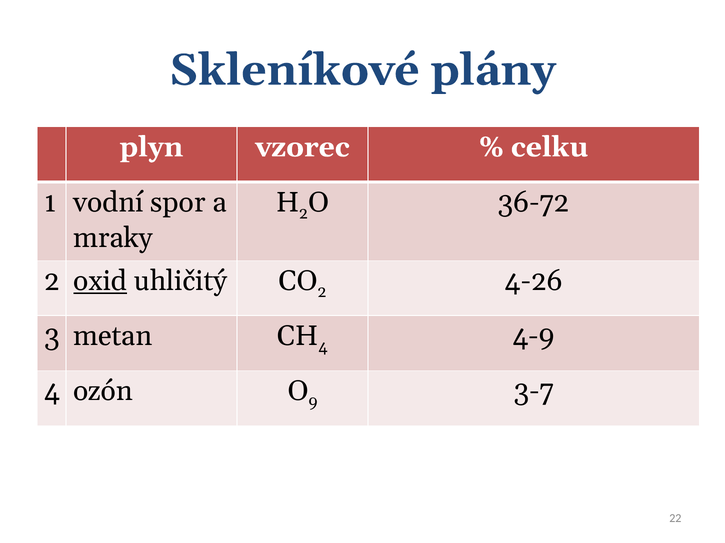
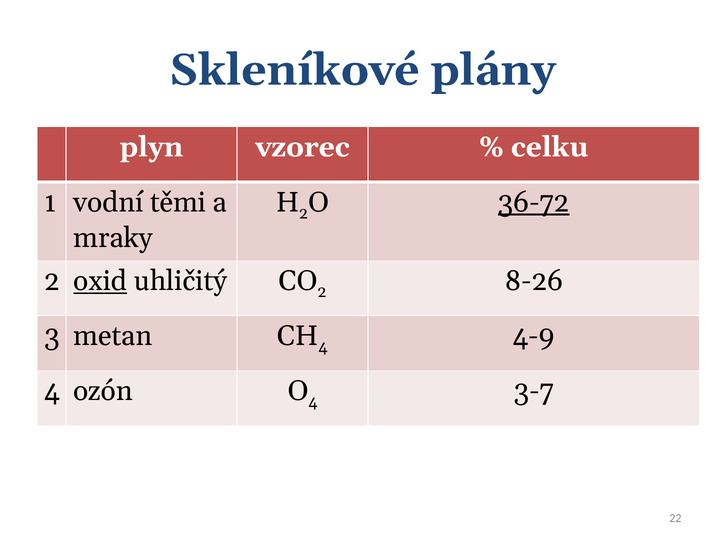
spor: spor -> těmi
36-72 underline: none -> present
4-26: 4-26 -> 8-26
9 at (313, 403): 9 -> 4
